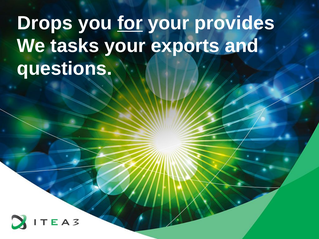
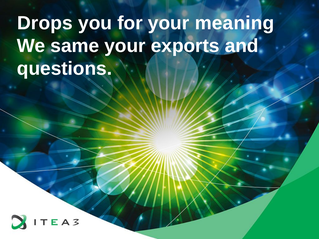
for underline: present -> none
provides: provides -> meaning
tasks: tasks -> same
